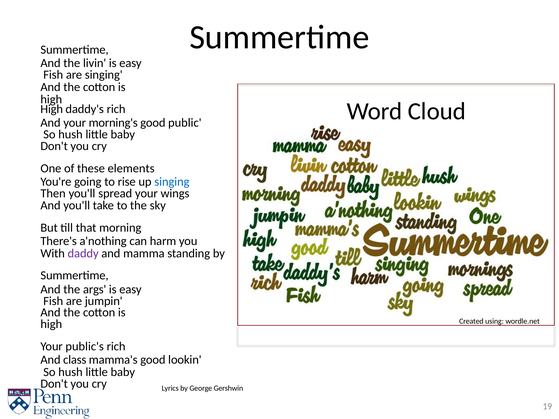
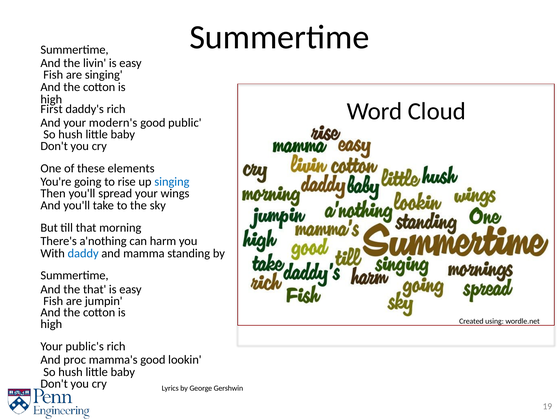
High at (52, 109): High -> First
morning's: morning's -> modern's
daddy colour: purple -> blue
the args: args -> that
class: class -> proc
